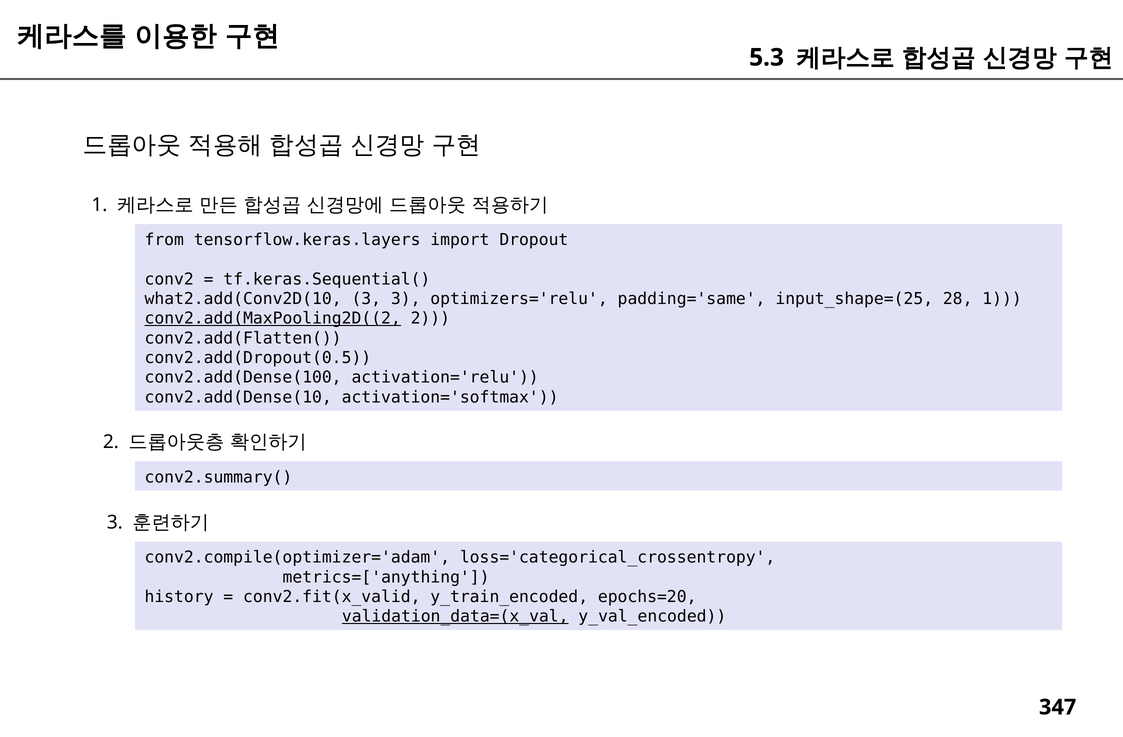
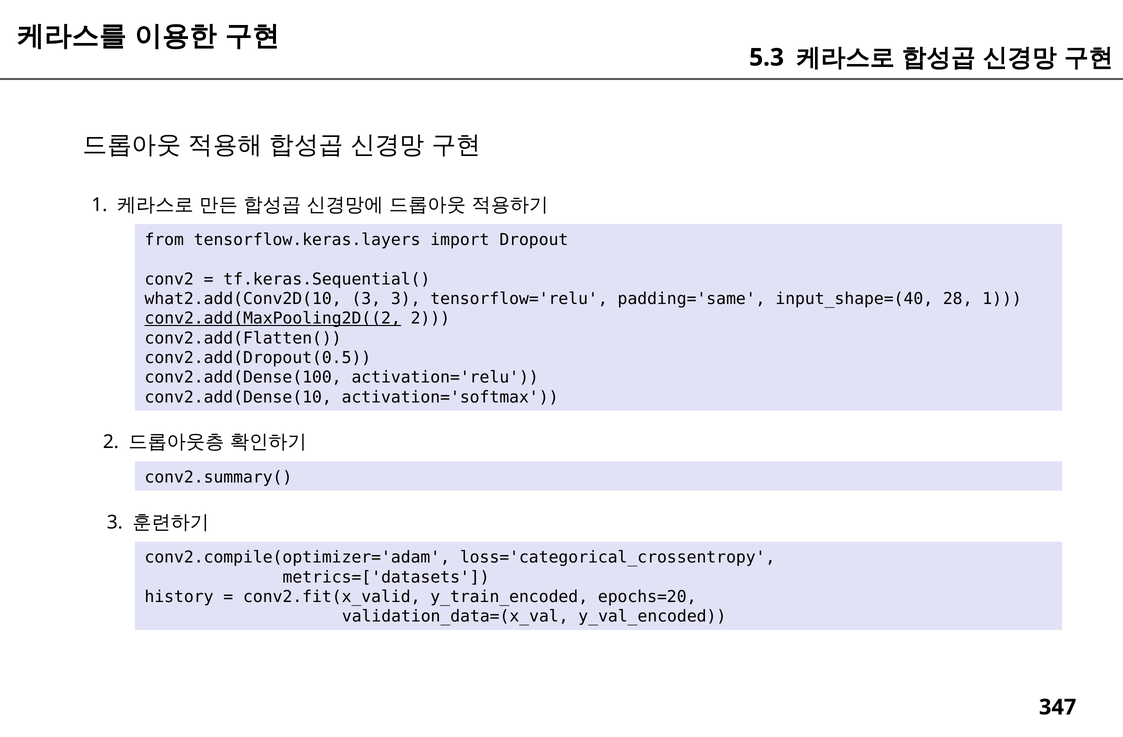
optimizers='relu: optimizers='relu -> tensorflow='relu
input_shape=(25: input_shape=(25 -> input_shape=(40
metrics=['anything: metrics=['anything -> metrics=['datasets
validation_data=(x_val underline: present -> none
